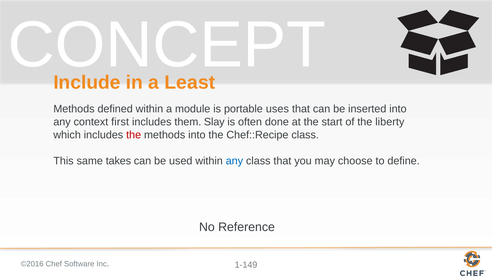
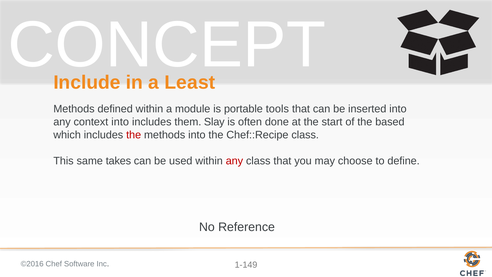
uses: uses -> tools
context first: first -> into
liberty: liberty -> based
any at (234, 161) colour: blue -> red
